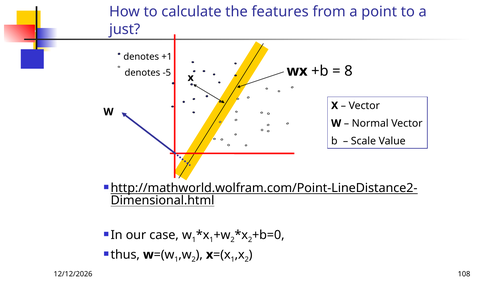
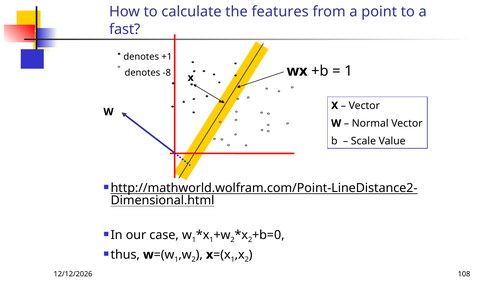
just: just -> fast
-5: -5 -> -8
8 at (348, 71): 8 -> 1
